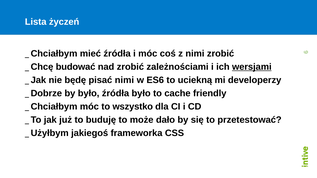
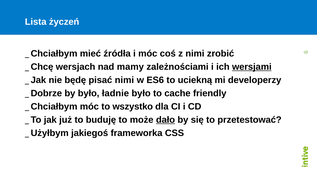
budować: budować -> wersjach
nad zrobić: zrobić -> mamy
było źródła: źródła -> ładnie
dało underline: none -> present
